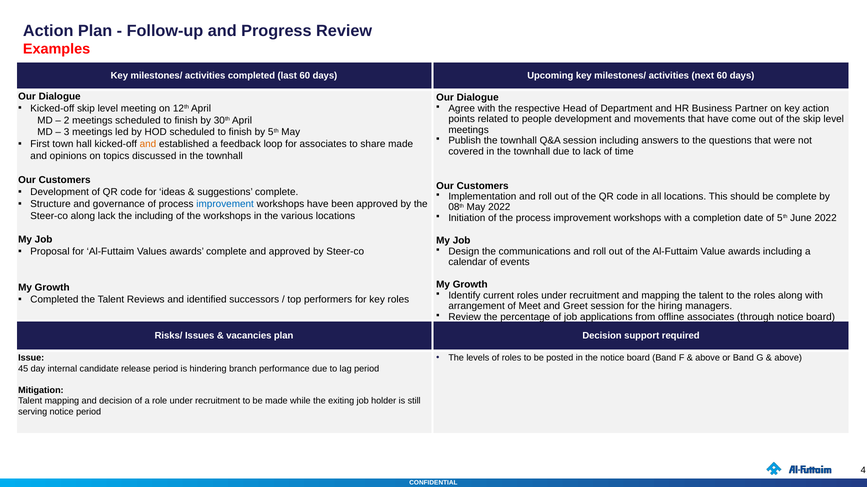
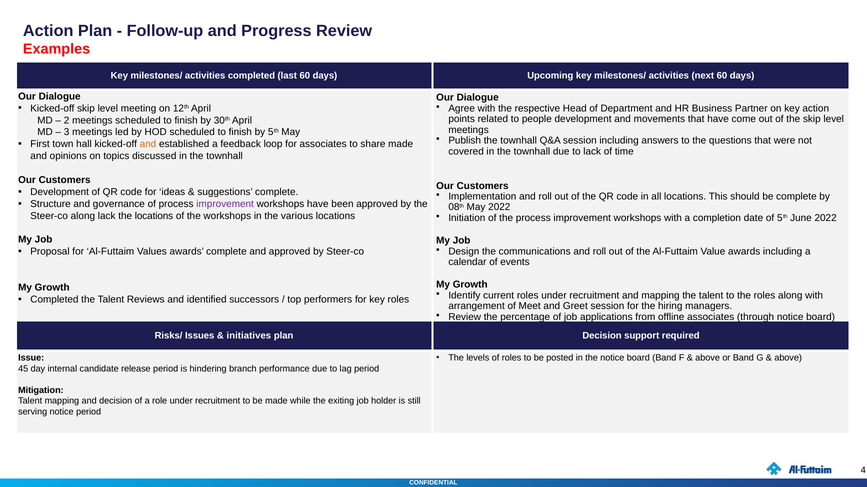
improvement at (225, 204) colour: blue -> purple
the including: including -> locations
vacancies: vacancies -> initiatives
